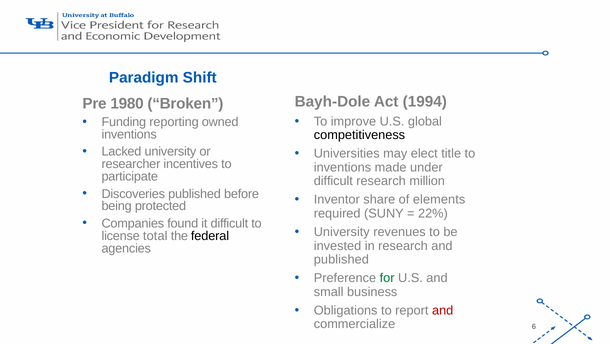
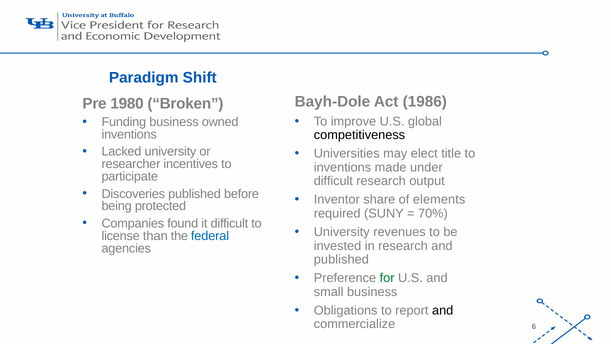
1994: 1994 -> 1986
Funding reporting: reporting -> business
million: million -> output
22%: 22% -> 70%
total: total -> than
federal colour: black -> blue
and at (443, 310) colour: red -> black
